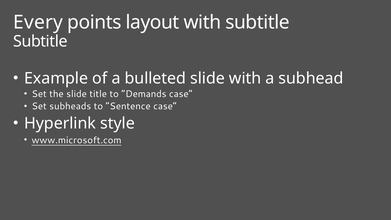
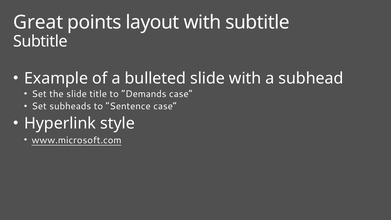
Every: Every -> Great
